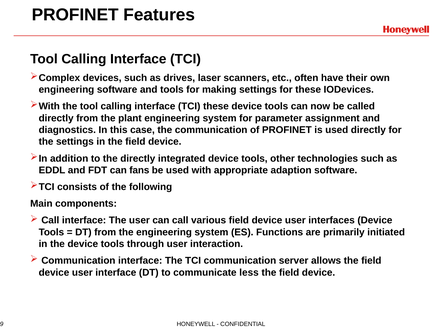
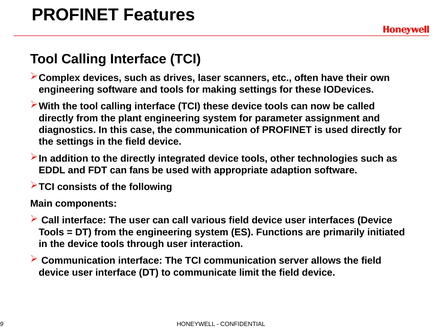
less: less -> limit
